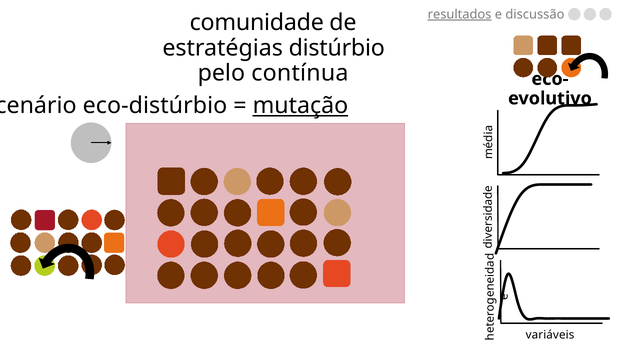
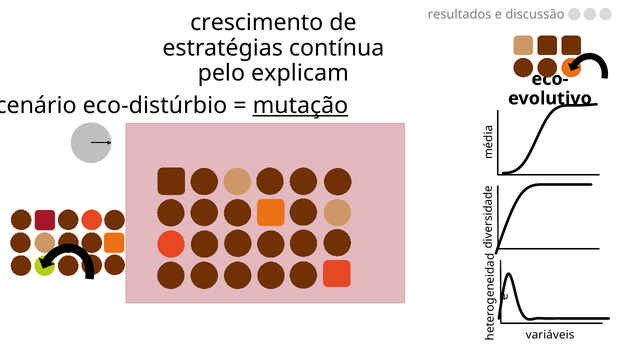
resultados underline: present -> none
comunidade: comunidade -> crescimento
distúrbio: distúrbio -> contínua
contínua: contínua -> explicam
